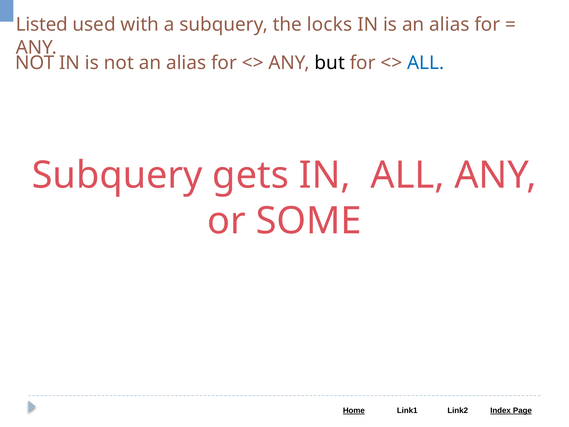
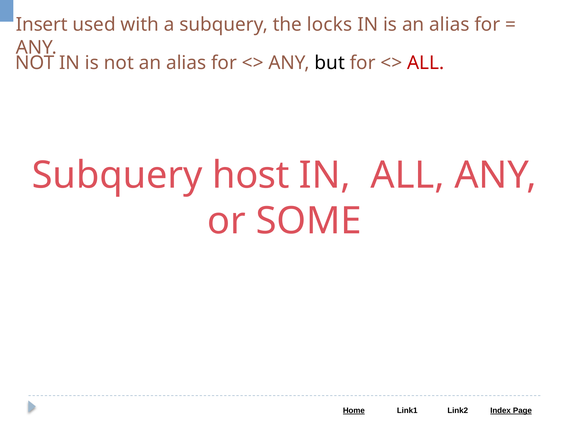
Listed: Listed -> Insert
ALL at (426, 63) colour: blue -> red
gets: gets -> host
